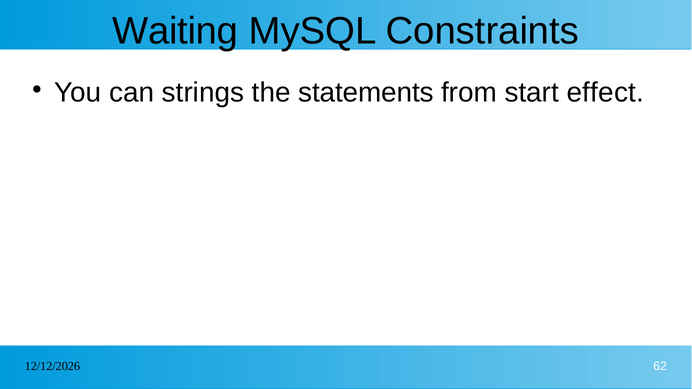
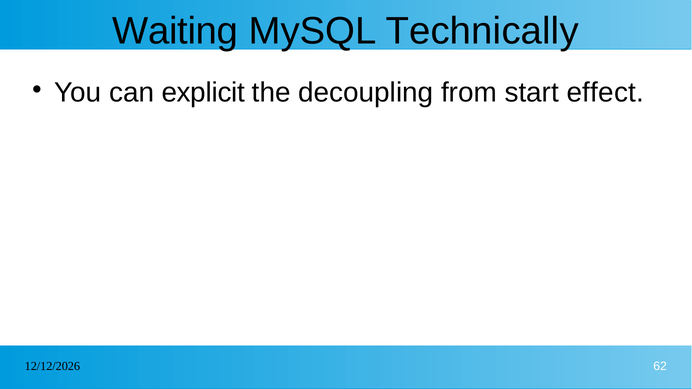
Constraints: Constraints -> Technically
strings: strings -> explicit
statements: statements -> decoupling
